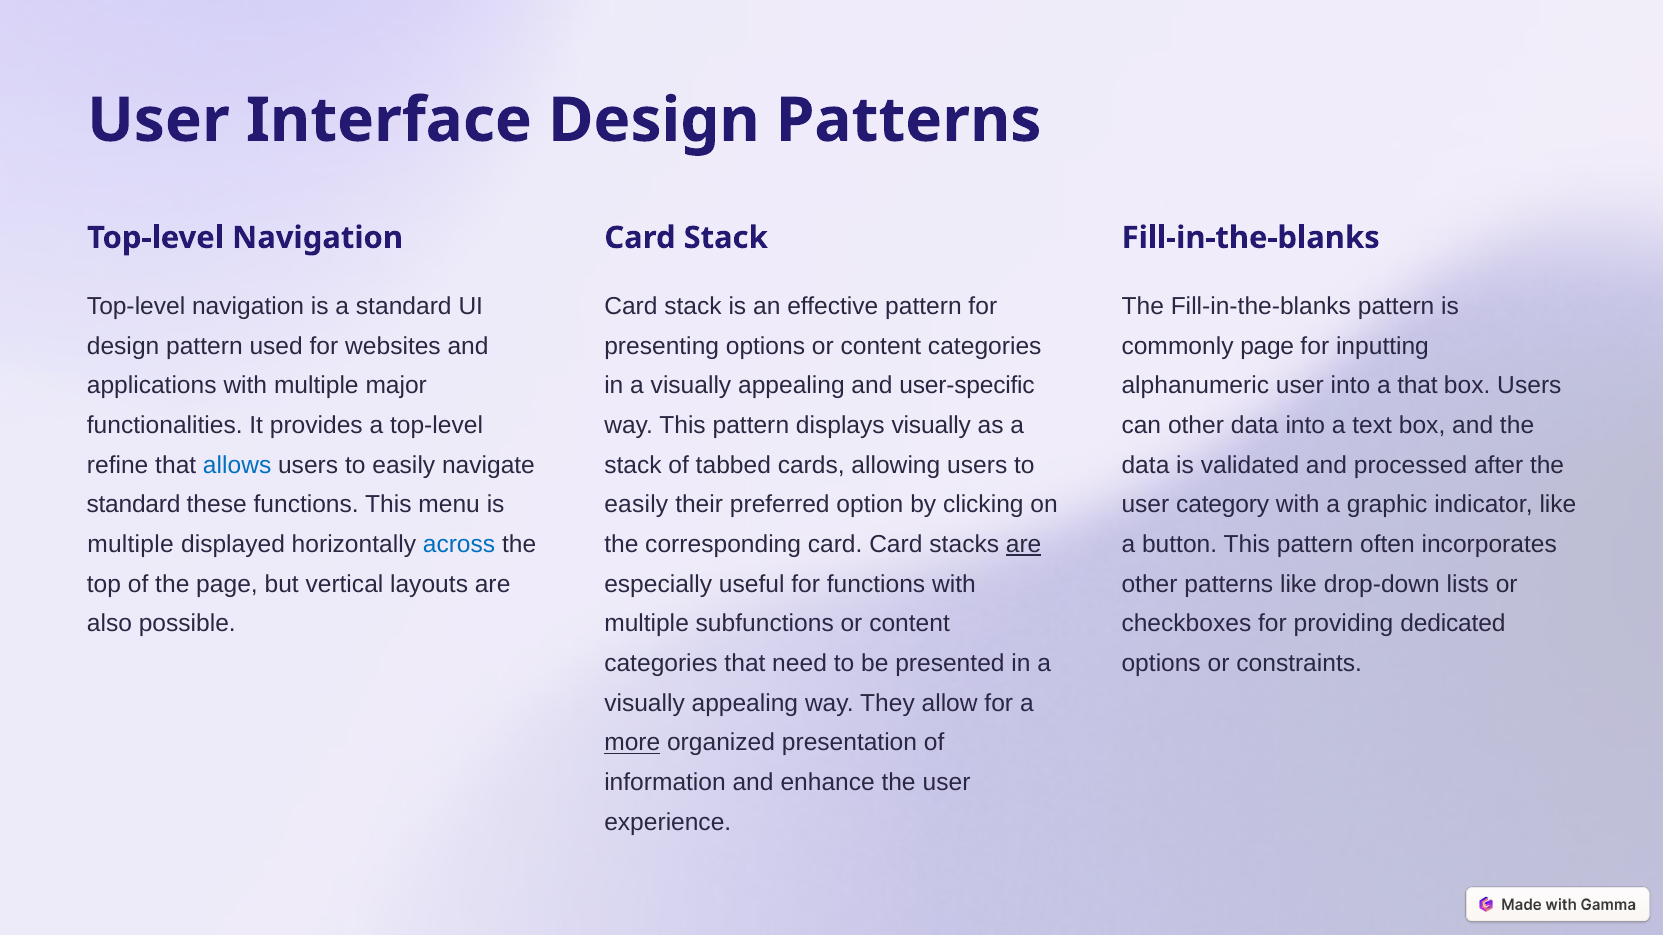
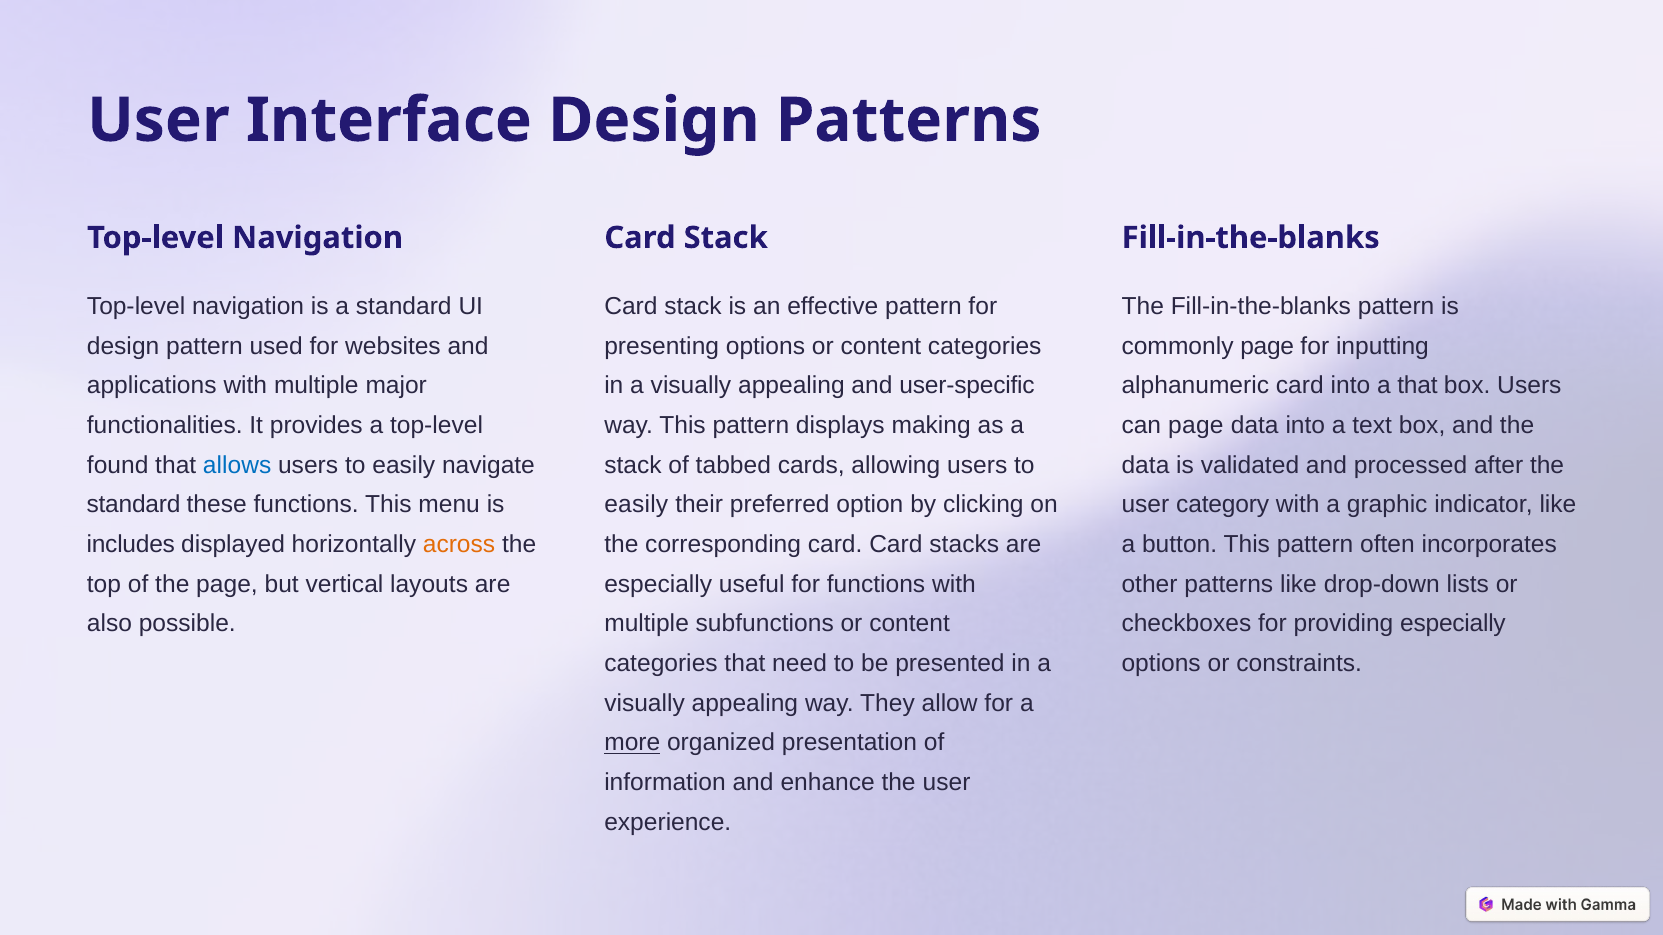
alphanumeric user: user -> card
displays visually: visually -> making
can other: other -> page
refine: refine -> found
multiple at (131, 545): multiple -> includes
across colour: blue -> orange
are at (1024, 545) underline: present -> none
providing dedicated: dedicated -> especially
